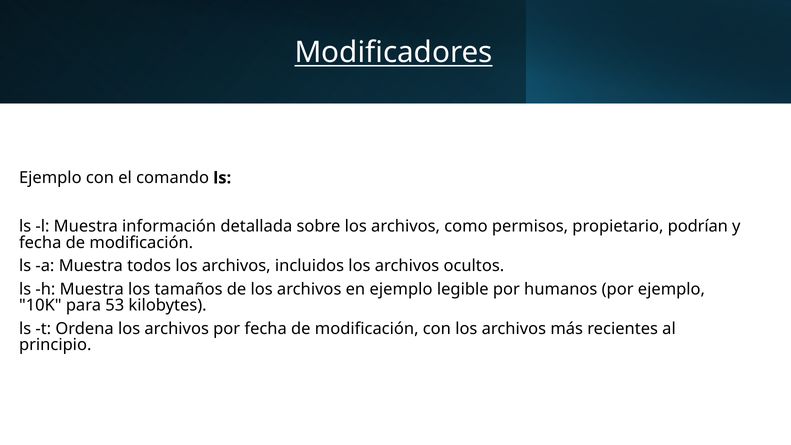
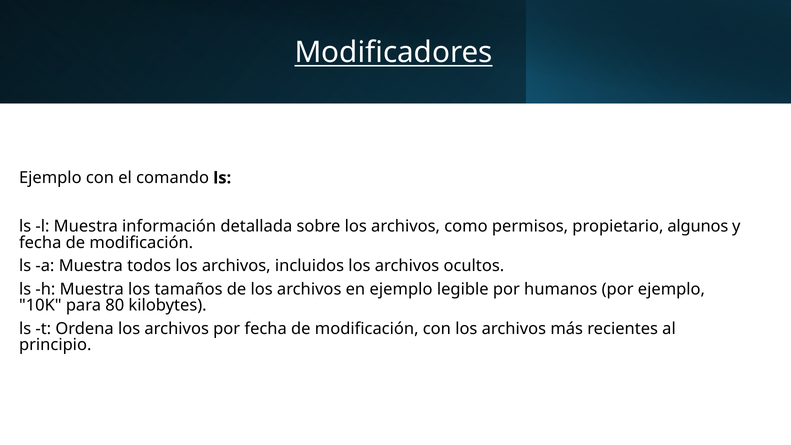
podrían: podrían -> algunos
53: 53 -> 80
